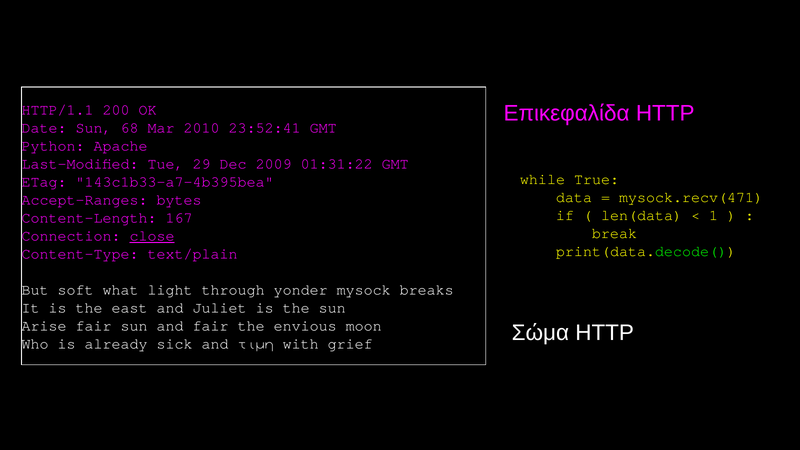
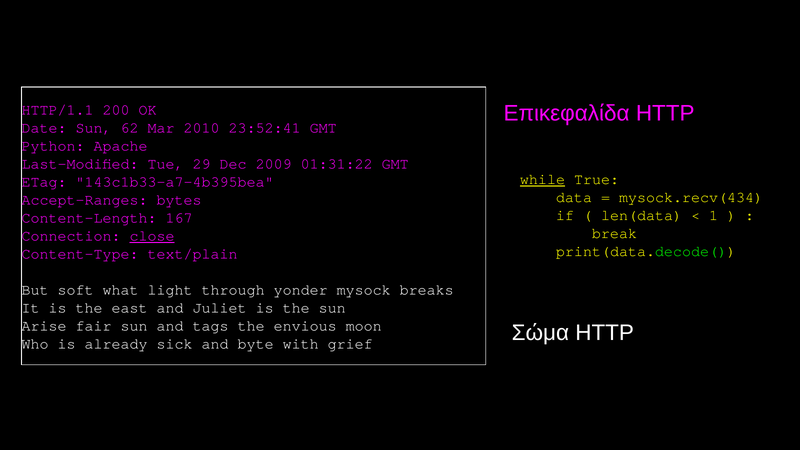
68: 68 -> 62
while underline: none -> present
mysock.recv(471: mysock.recv(471 -> mysock.recv(434
and fair: fair -> tags
τιμή: τιμή -> byte
